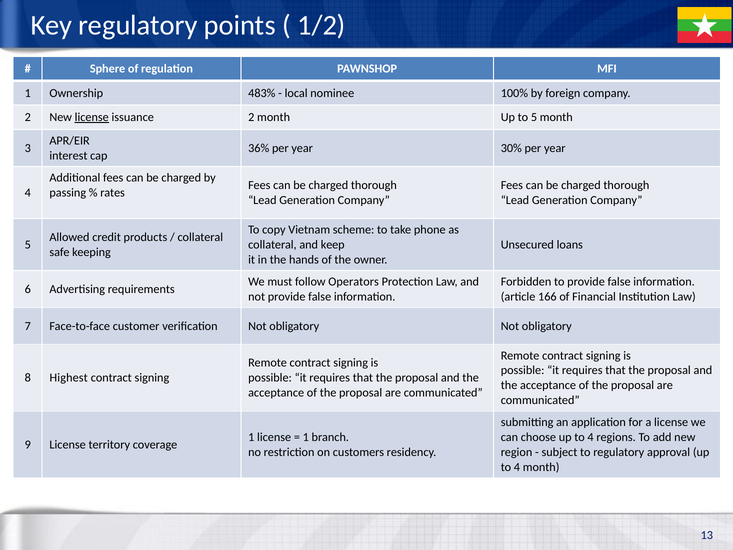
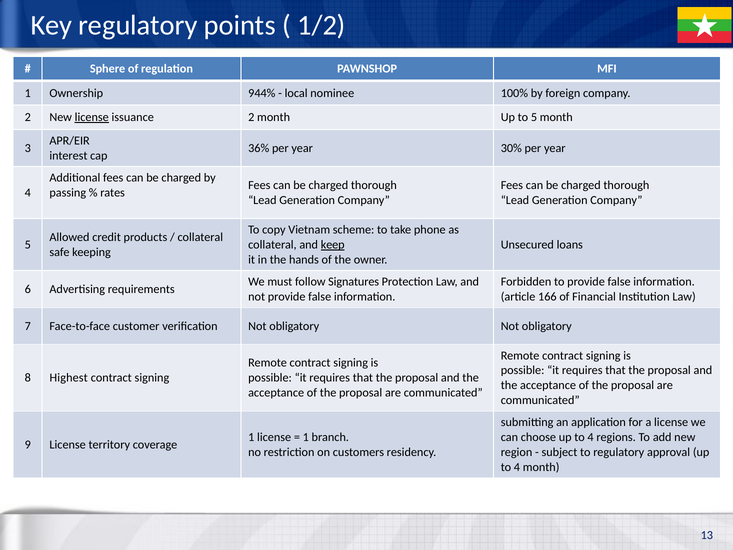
483%: 483% -> 944%
keep underline: none -> present
Operators: Operators -> Signatures
